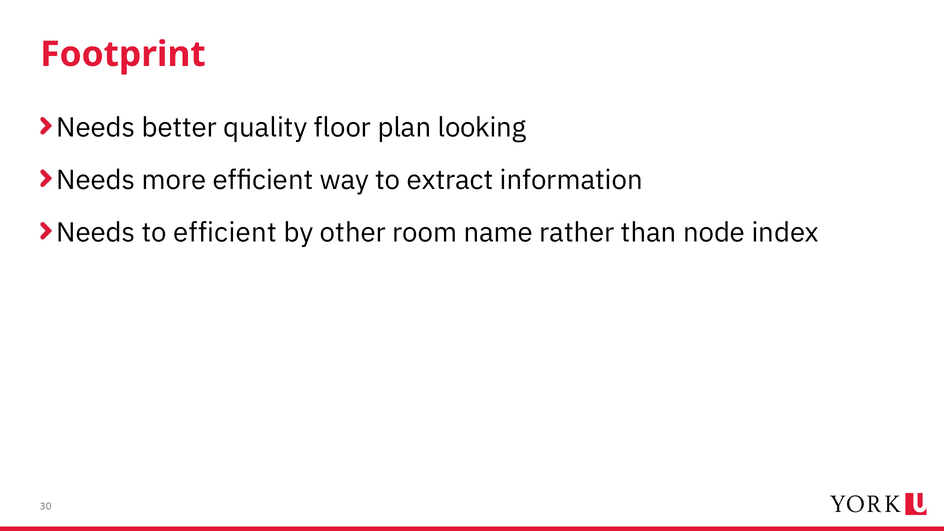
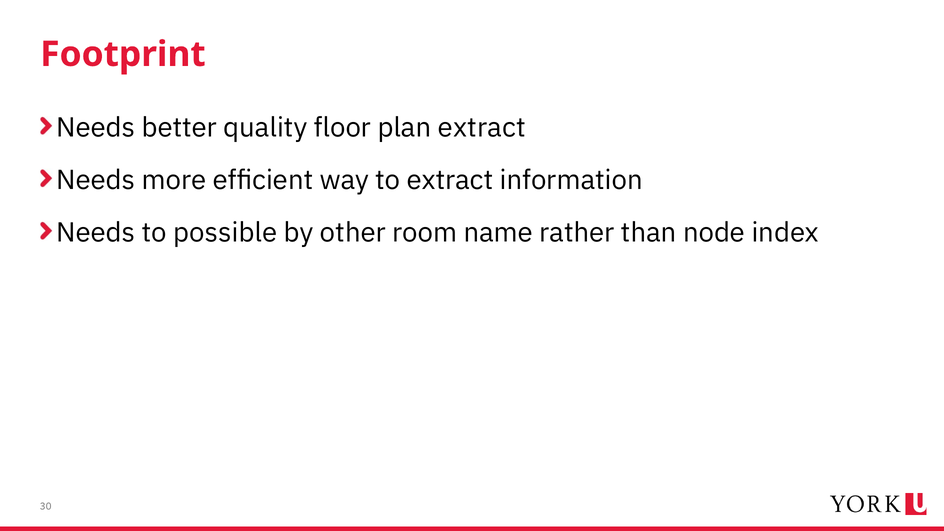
plan looking: looking -> extract
to efficient: efficient -> possible
